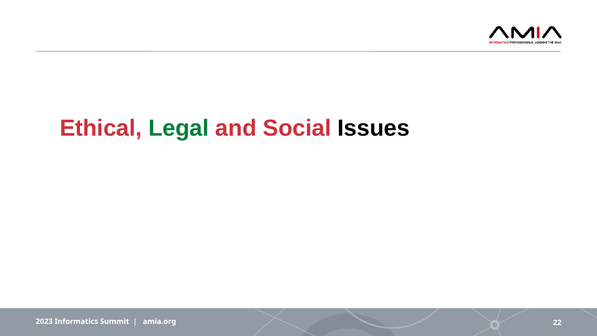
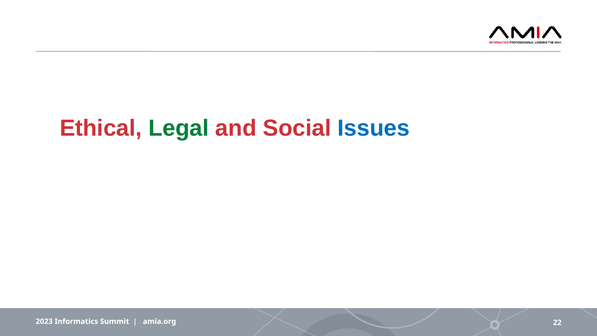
Issues colour: black -> blue
